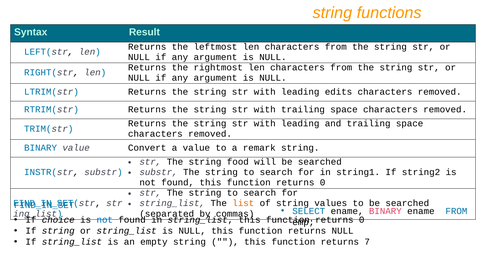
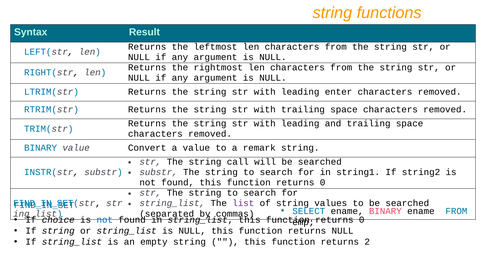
edits: edits -> enter
food: food -> call
list colour: orange -> purple
7: 7 -> 2
